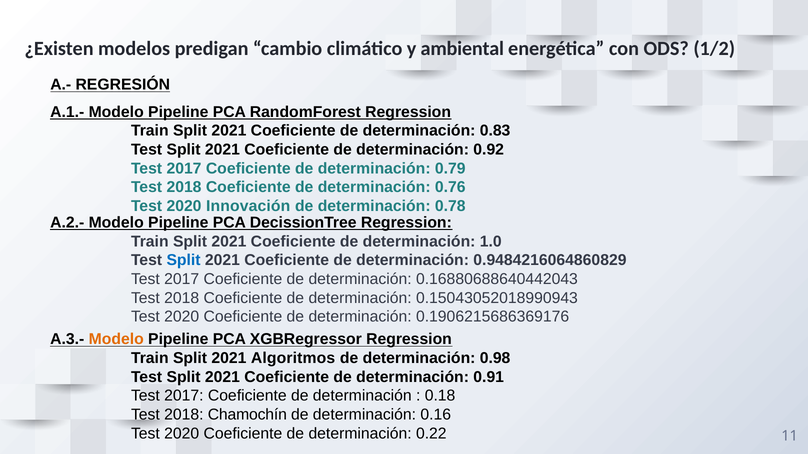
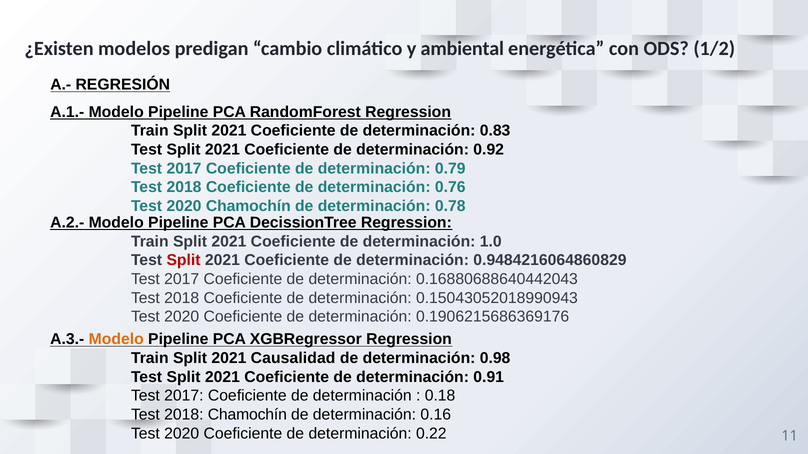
2020 Innovación: Innovación -> Chamochín
Split at (184, 261) colour: blue -> red
Algoritmos: Algoritmos -> Causalidad
